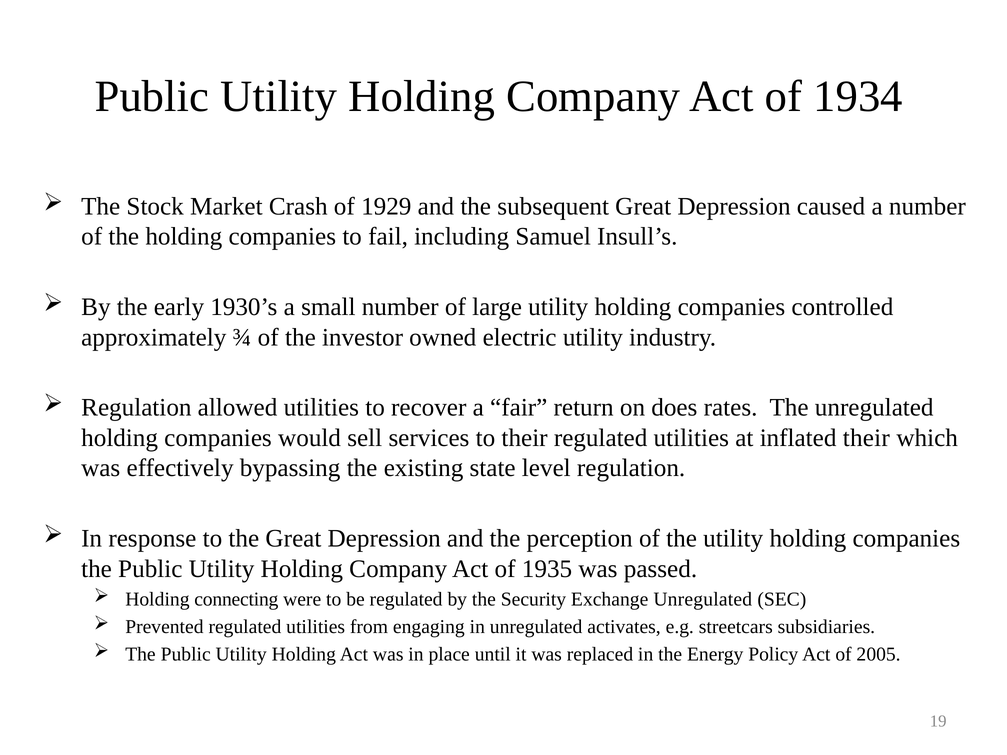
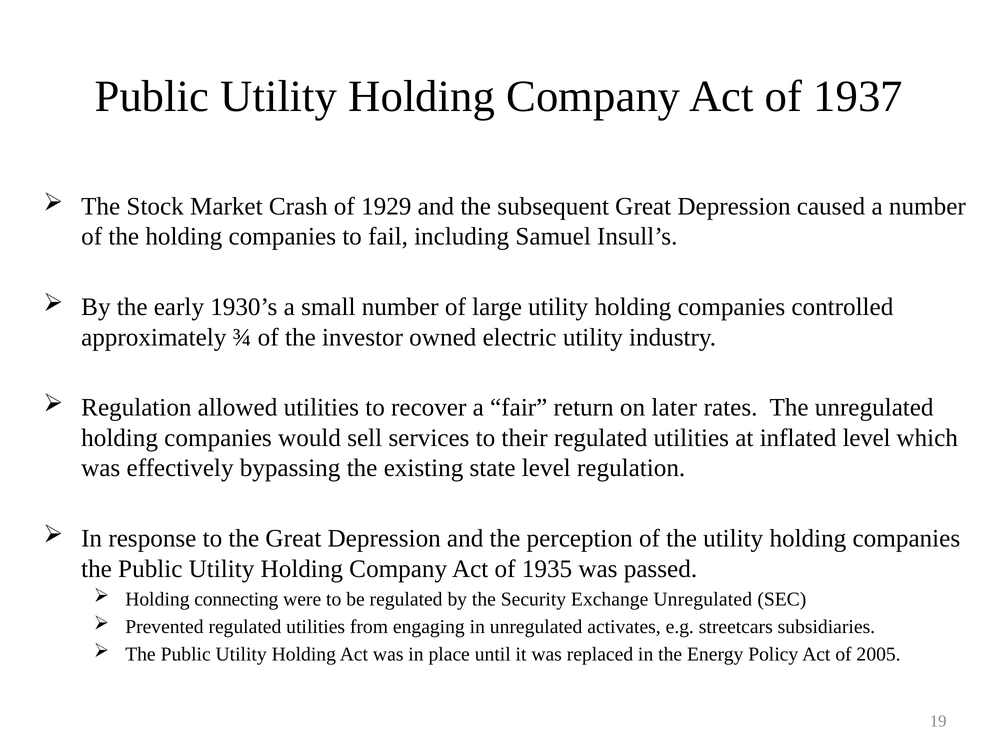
1934: 1934 -> 1937
does: does -> later
inflated their: their -> level
